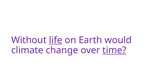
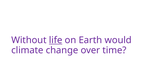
time underline: present -> none
